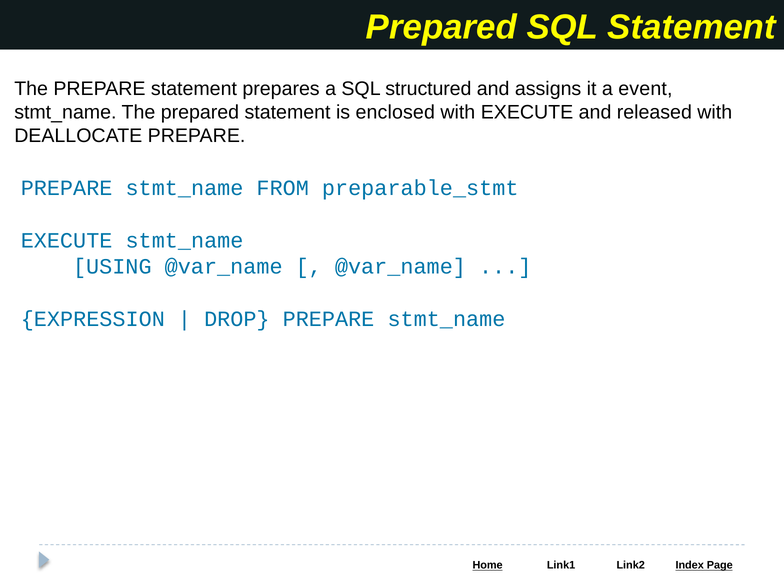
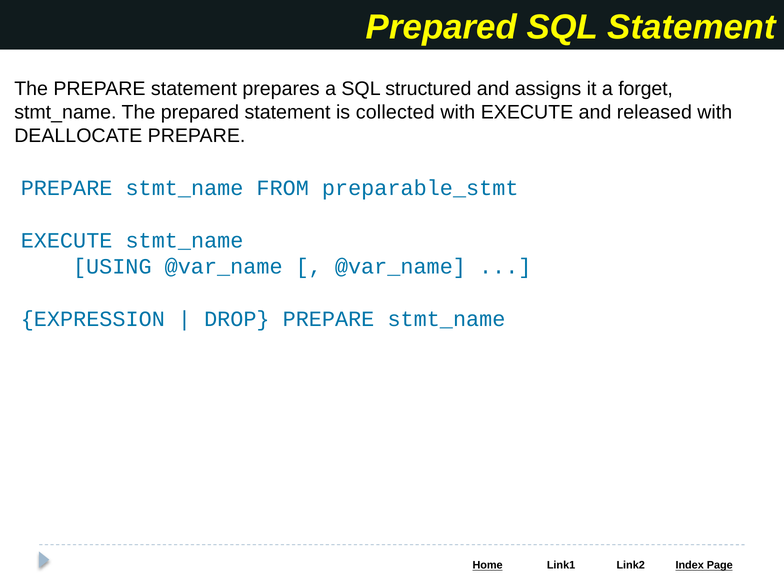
event: event -> forget
enclosed: enclosed -> collected
